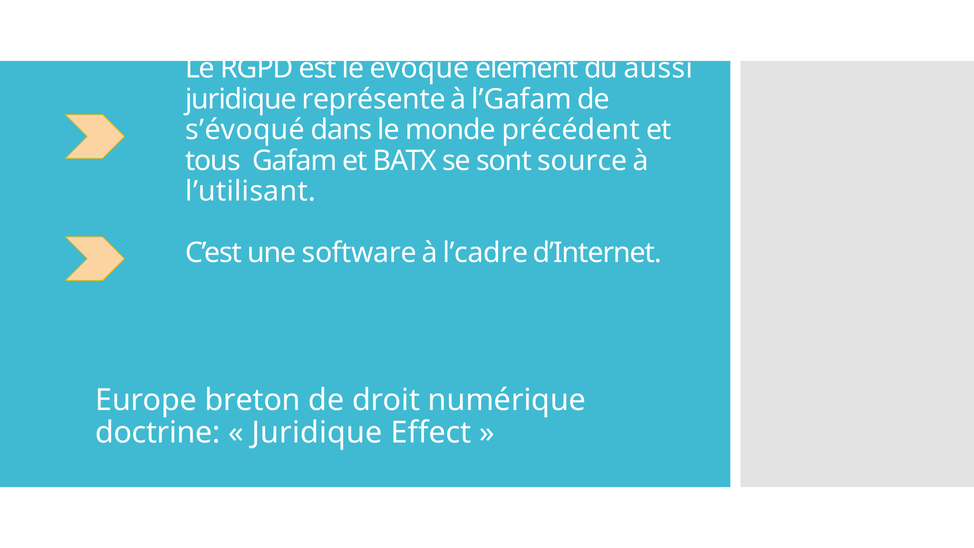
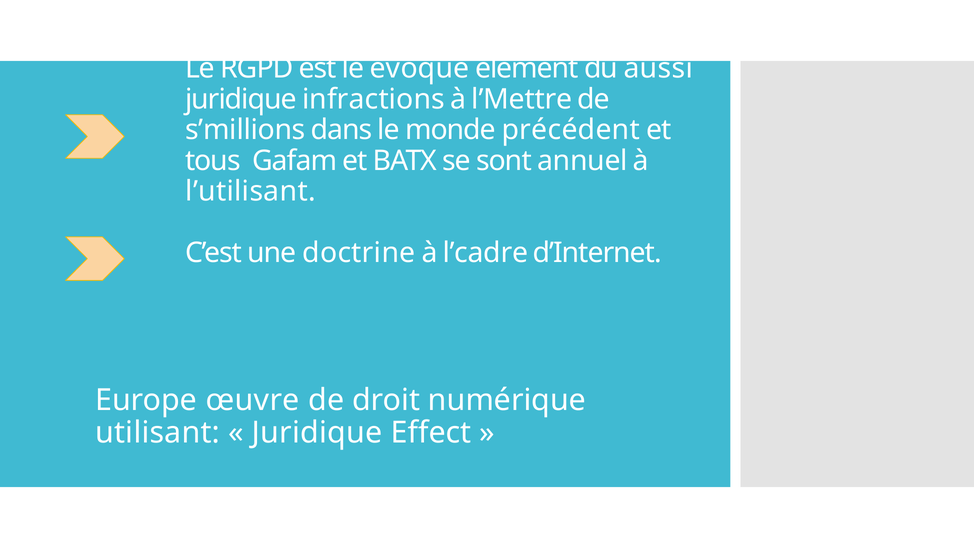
représente: représente -> infractions
l’Gafam: l’Gafam -> l’Mettre
s’évoqué: s’évoqué -> s’millions
source: source -> annuel
software: software -> doctrine
breton: breton -> œuvre
doctrine: doctrine -> utilisant
